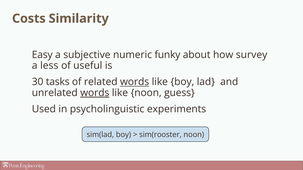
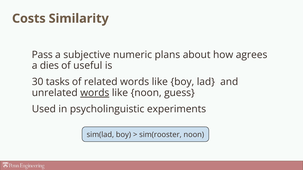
Easy: Easy -> Pass
funky: funky -> plans
survey: survey -> agrees
less: less -> dies
words at (135, 82) underline: present -> none
